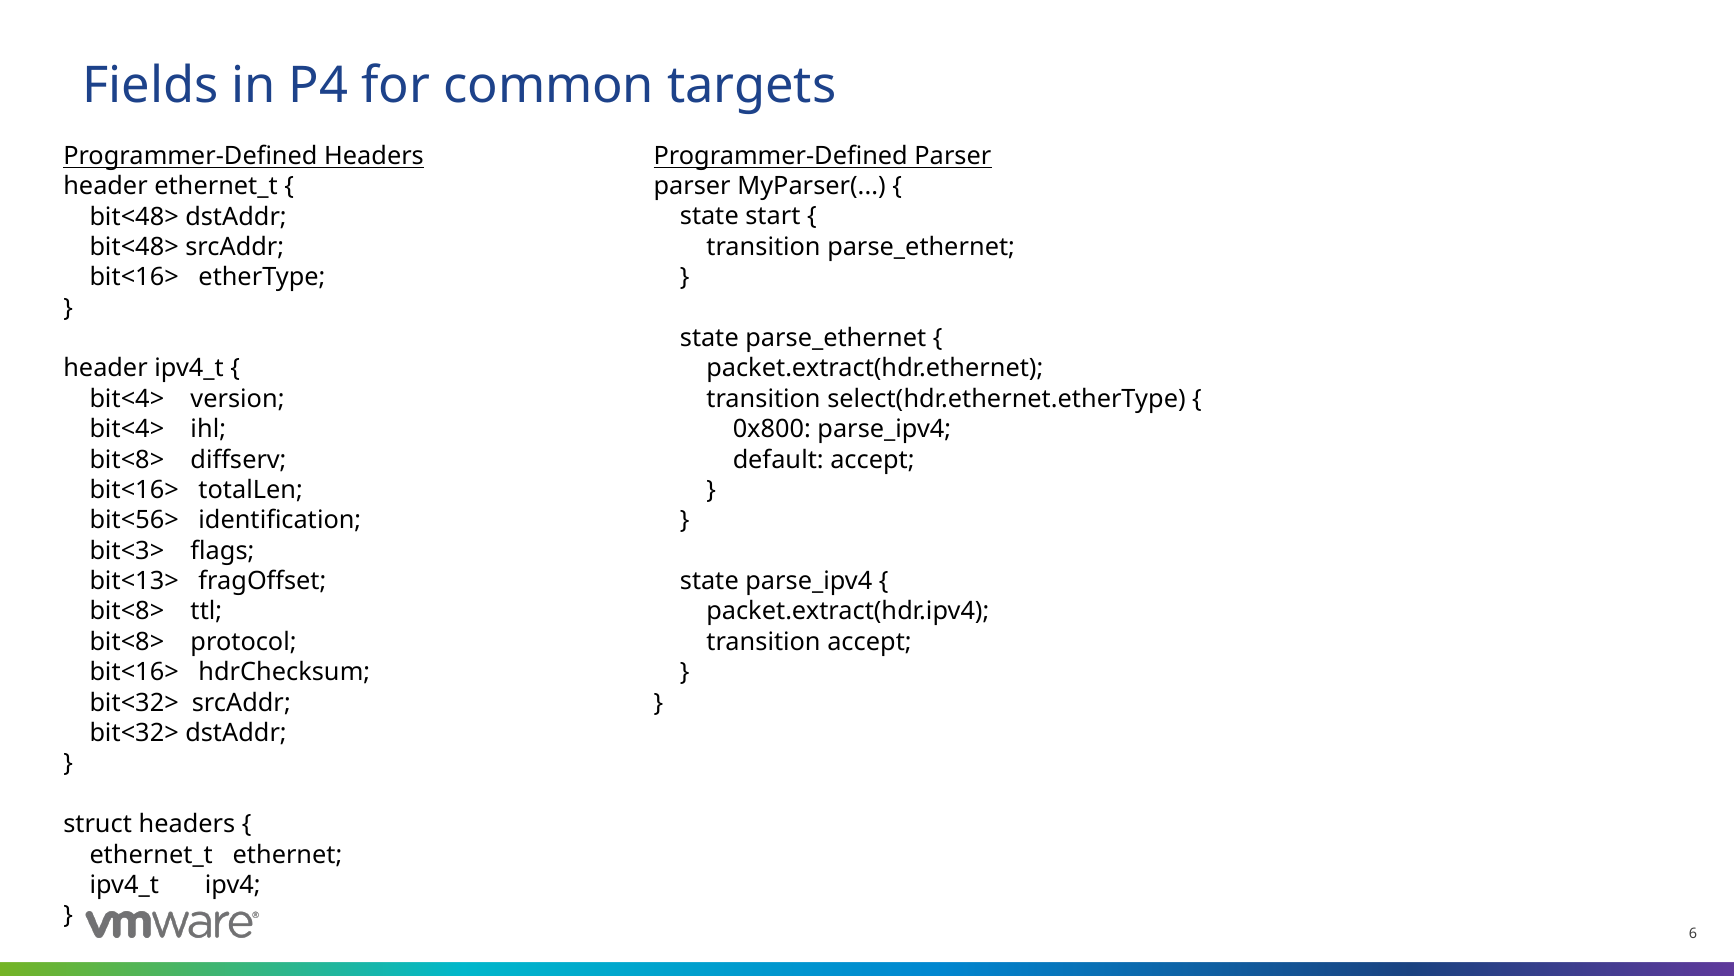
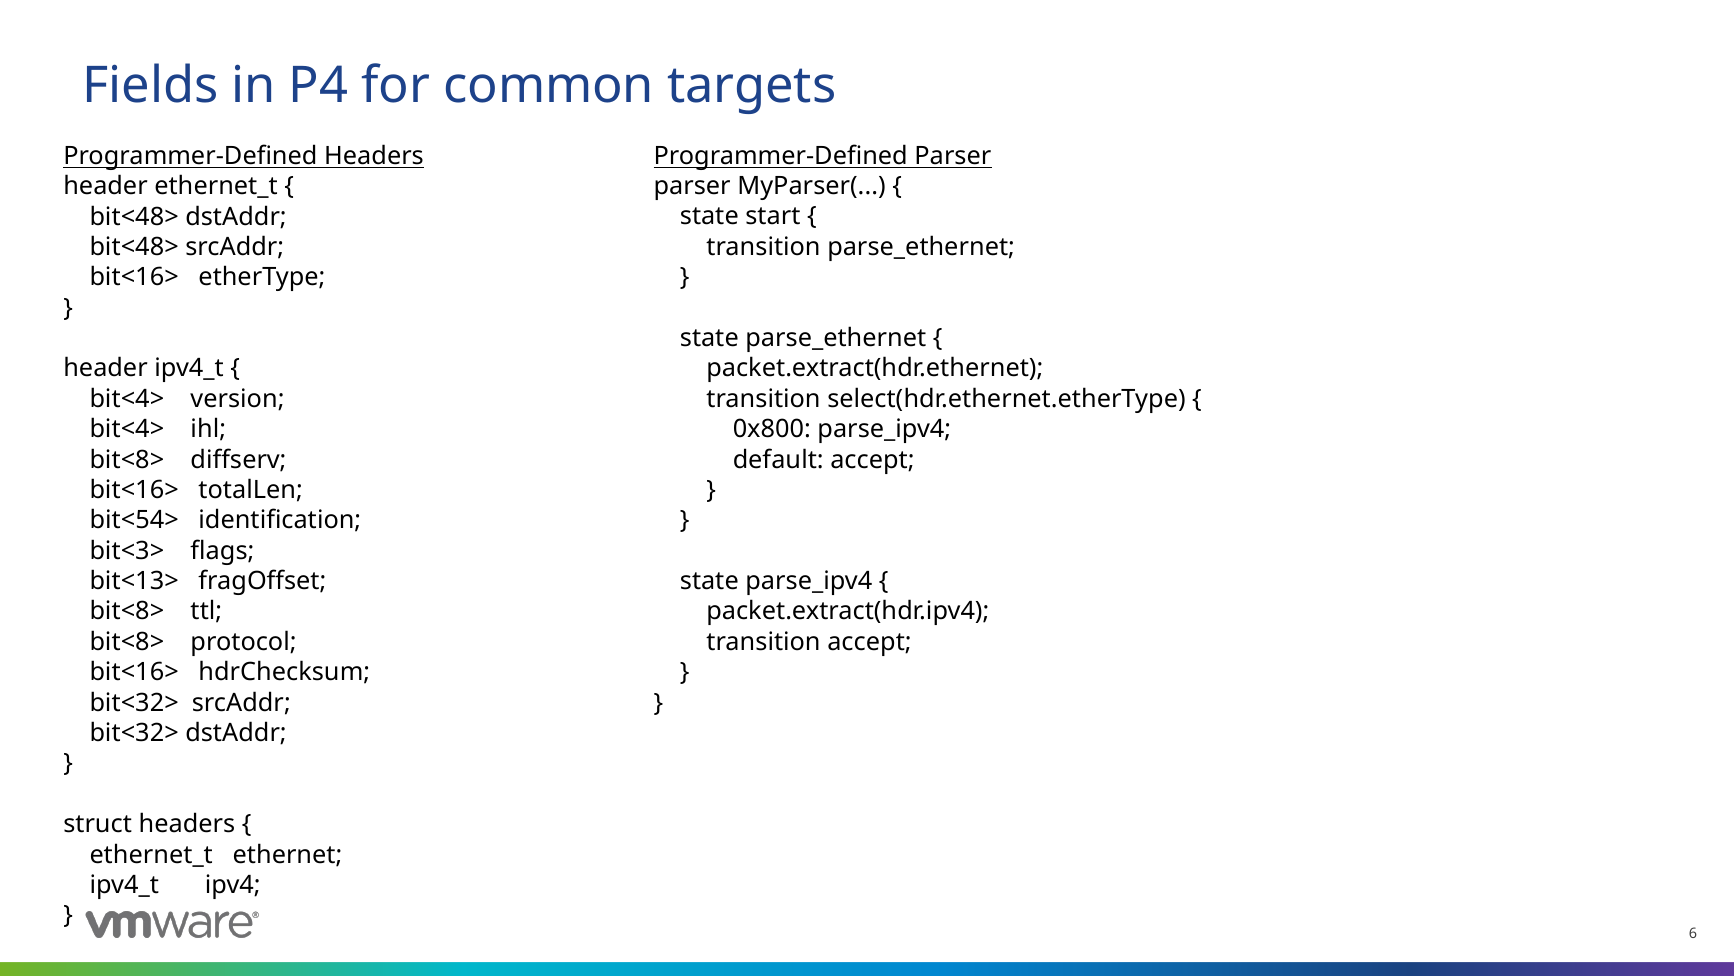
bit<56>: bit<56> -> bit<54>
